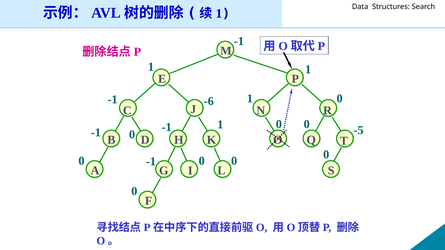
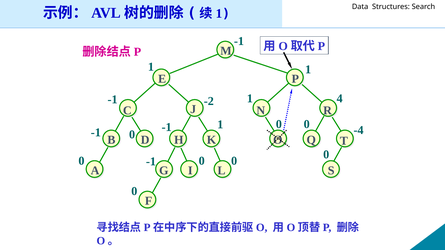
1 0: 0 -> 4
-6: -6 -> -2
-5: -5 -> -4
